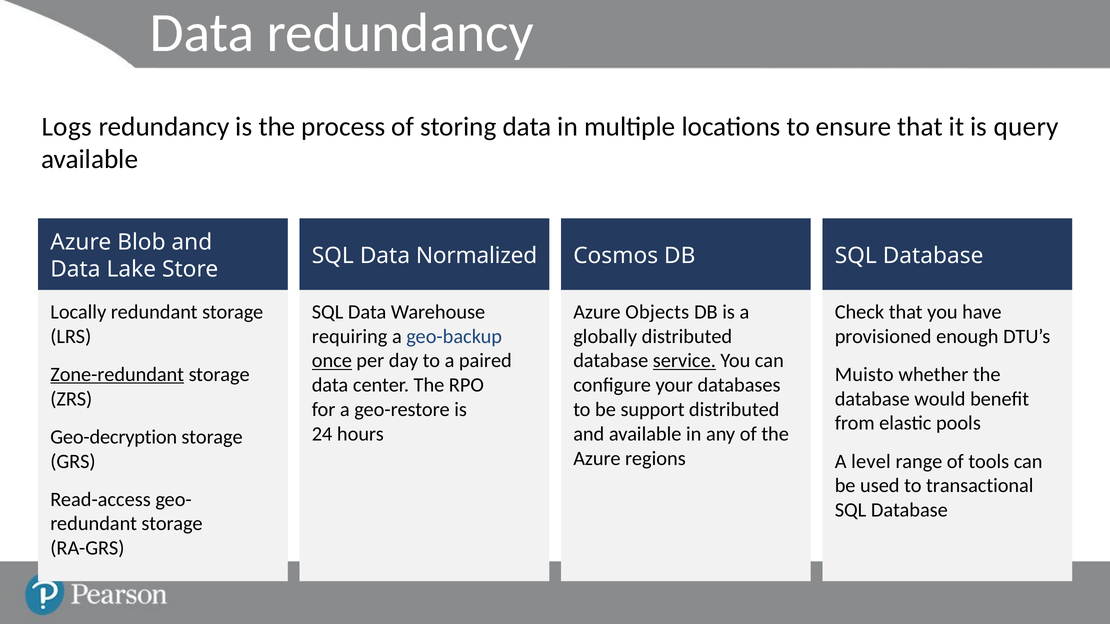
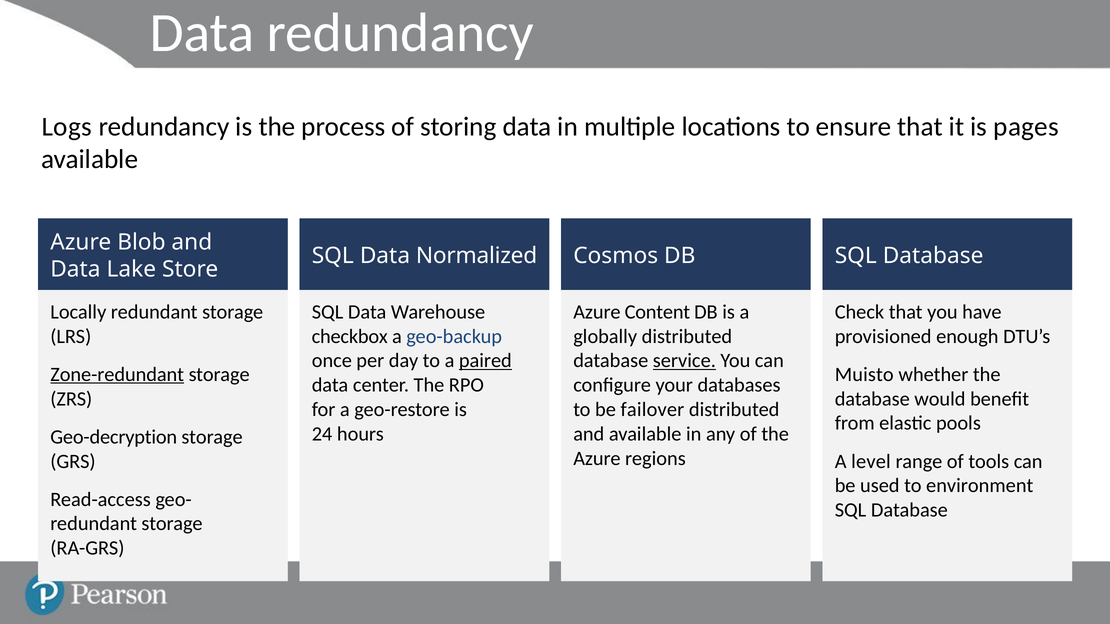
query: query -> pages
Objects: Objects -> Content
requiring: requiring -> checkbox
once underline: present -> none
paired underline: none -> present
support: support -> failover
transactional: transactional -> environment
